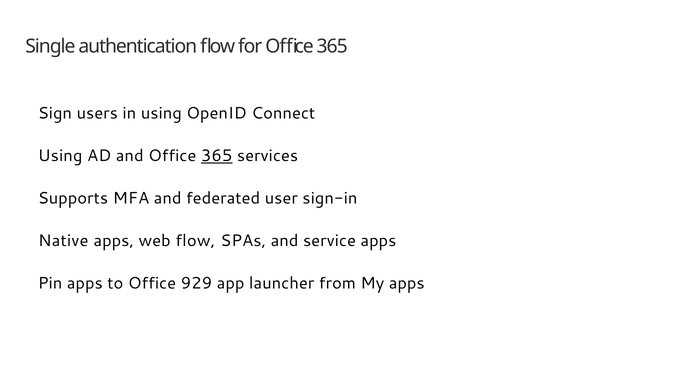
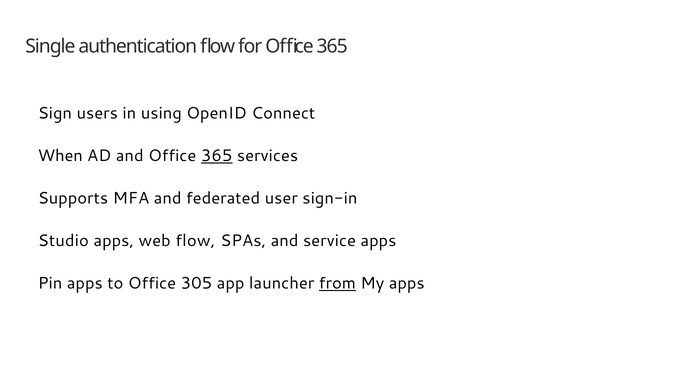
Using at (60, 156): Using -> When
Native: Native -> Studio
929: 929 -> 305
from underline: none -> present
